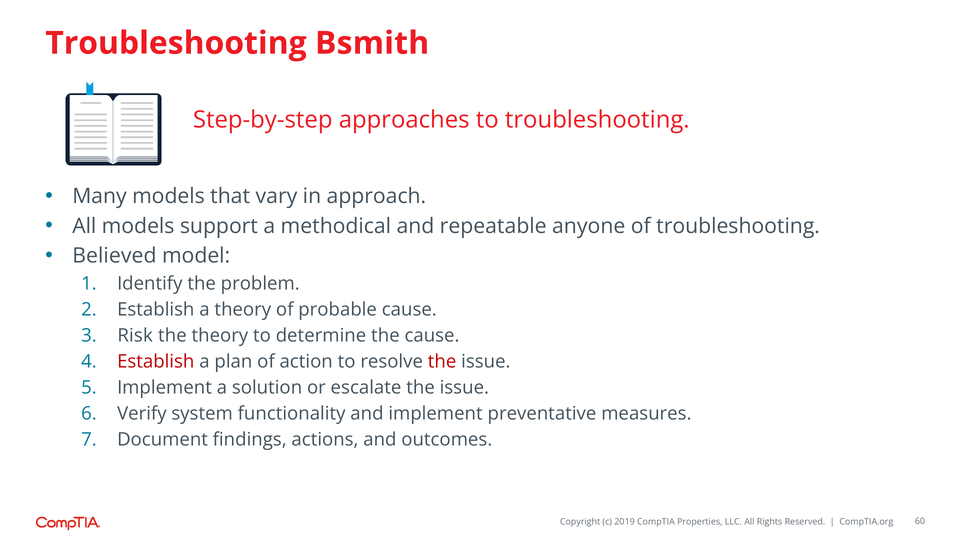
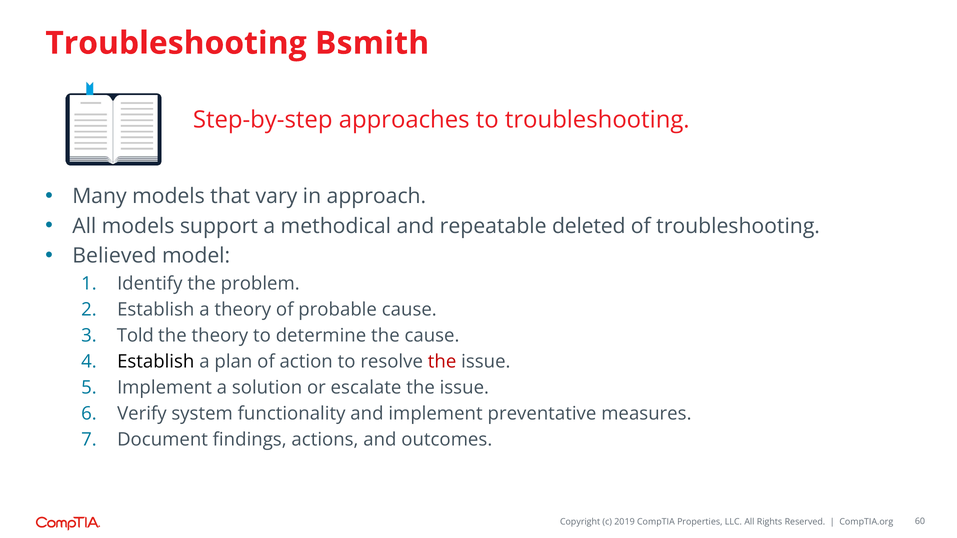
anyone: anyone -> deleted
Risk: Risk -> Told
Establish at (156, 362) colour: red -> black
